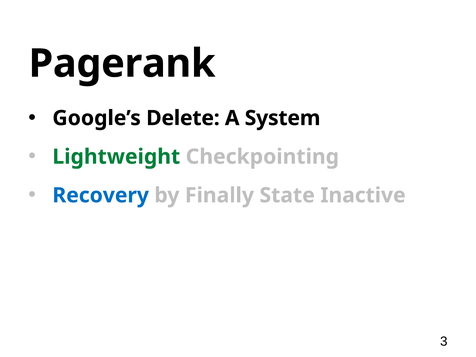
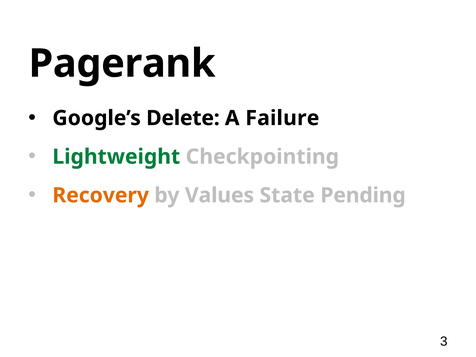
System: System -> Failure
Recovery colour: blue -> orange
Finally: Finally -> Values
Inactive: Inactive -> Pending
